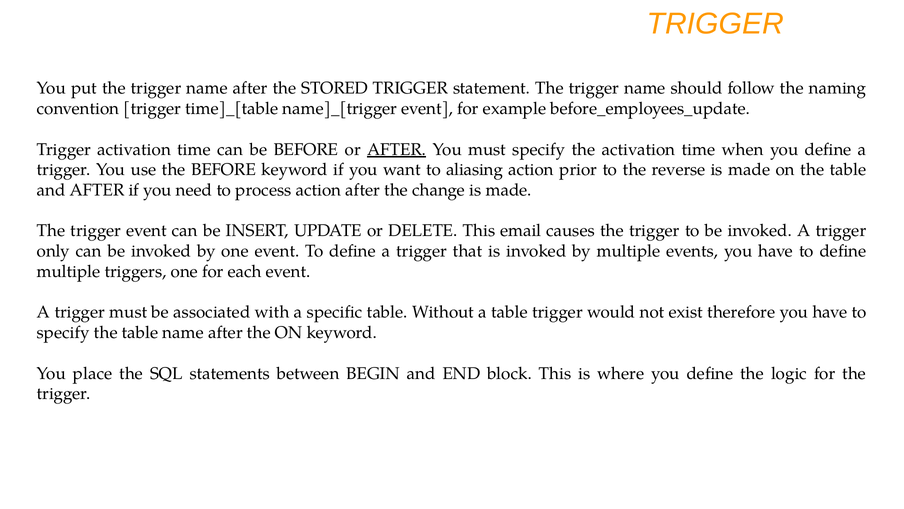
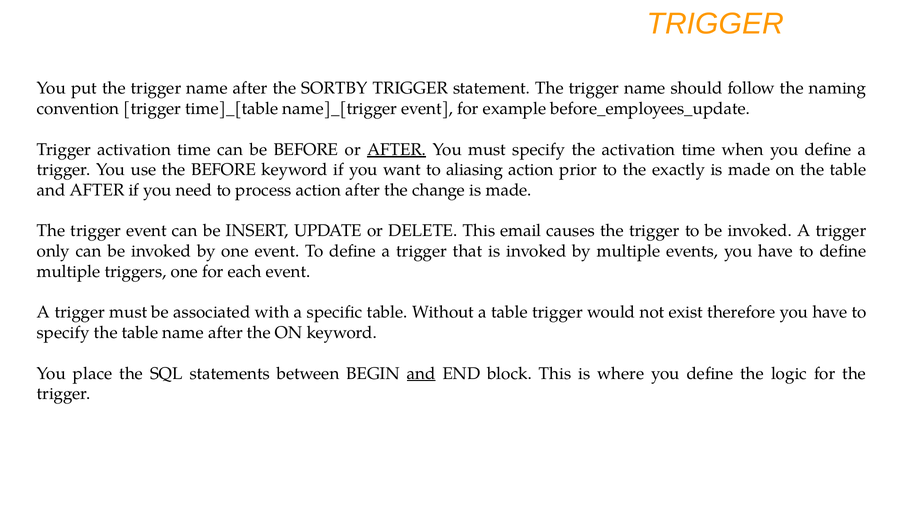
STORED: STORED -> SORTBY
reverse: reverse -> exactly
and at (421, 373) underline: none -> present
